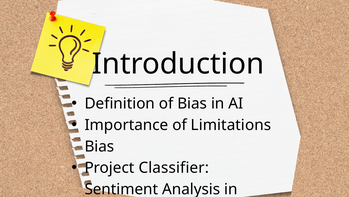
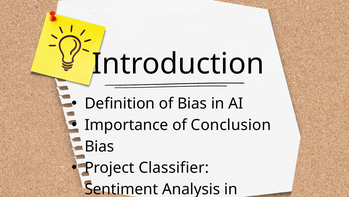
Limitations: Limitations -> Conclusion
